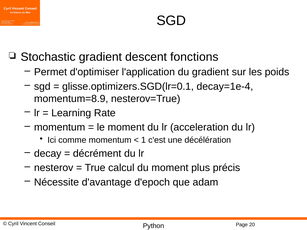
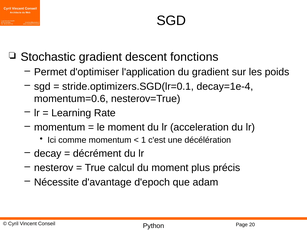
glisse.optimizers.SGD(lr=0.1: glisse.optimizers.SGD(lr=0.1 -> stride.optimizers.SGD(lr=0.1
momentum=8.9: momentum=8.9 -> momentum=0.6
